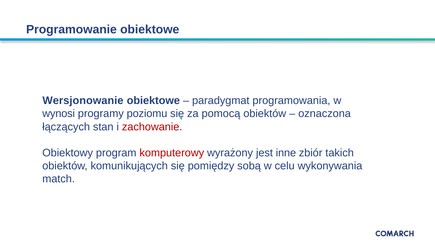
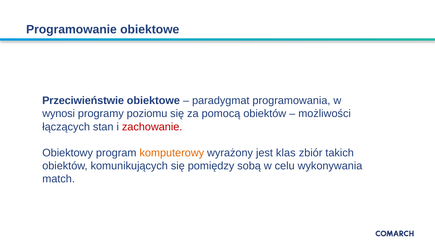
Wersjonowanie: Wersjonowanie -> Przeciwieństwie
oznaczona: oznaczona -> możliwości
komputerowy colour: red -> orange
inne: inne -> klas
